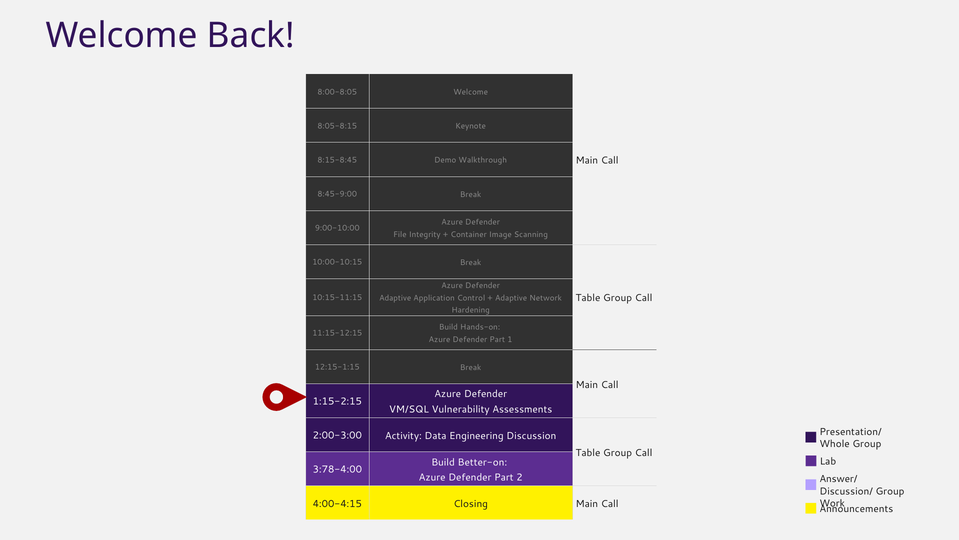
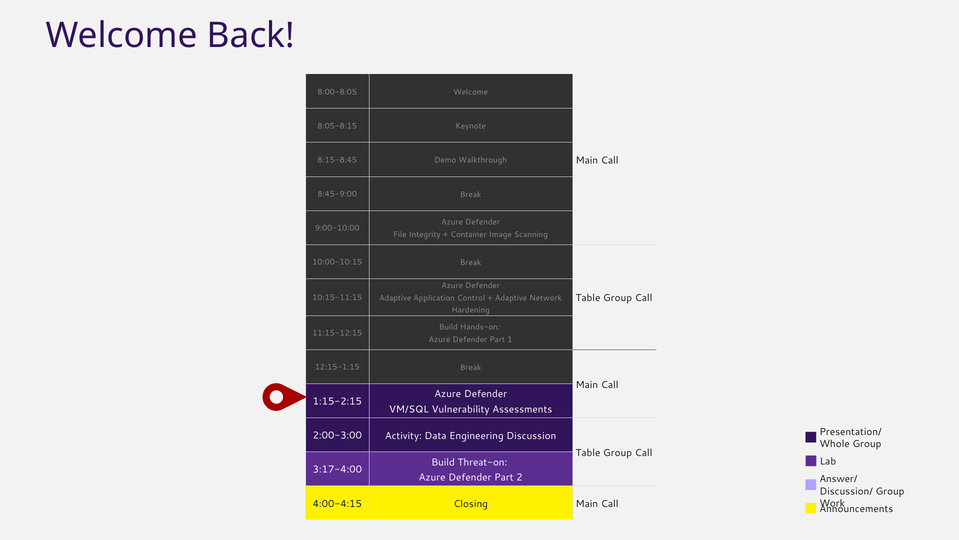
Better-on: Better-on -> Threat-on
3:78-4:00: 3:78-4:00 -> 3:17-4:00
